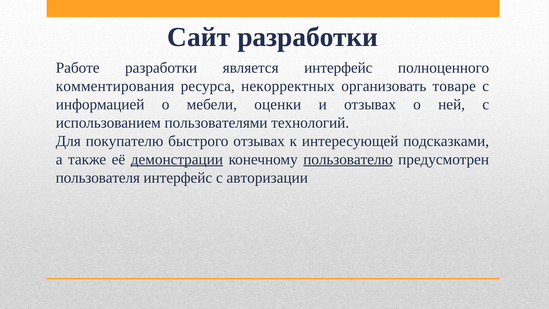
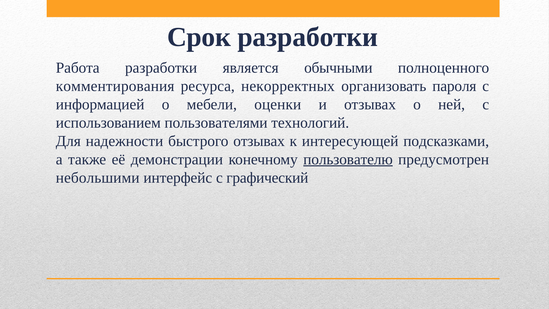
Сайт: Сайт -> Срок
Работе: Работе -> Работа
является интерфейс: интерфейс -> обычными
товаре: товаре -> пароля
покупателю: покупателю -> надежности
демонстрации underline: present -> none
пользователя: пользователя -> небольшими
авторизации: авторизации -> графический
